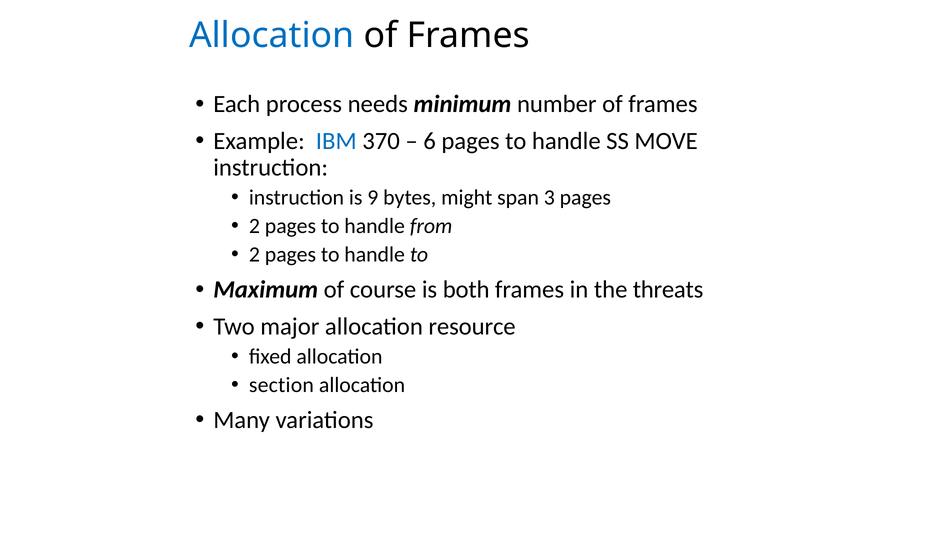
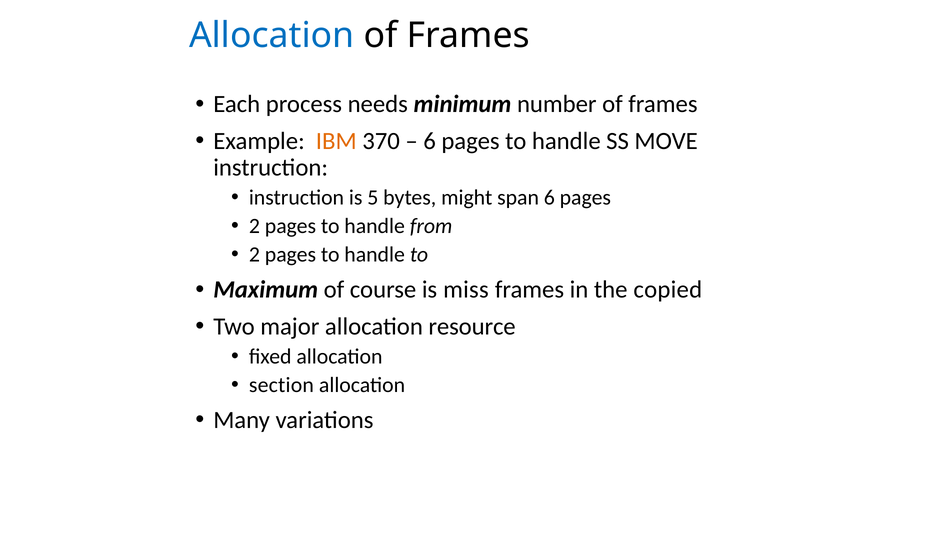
IBM colour: blue -> orange
9: 9 -> 5
span 3: 3 -> 6
both: both -> miss
threats: threats -> copied
